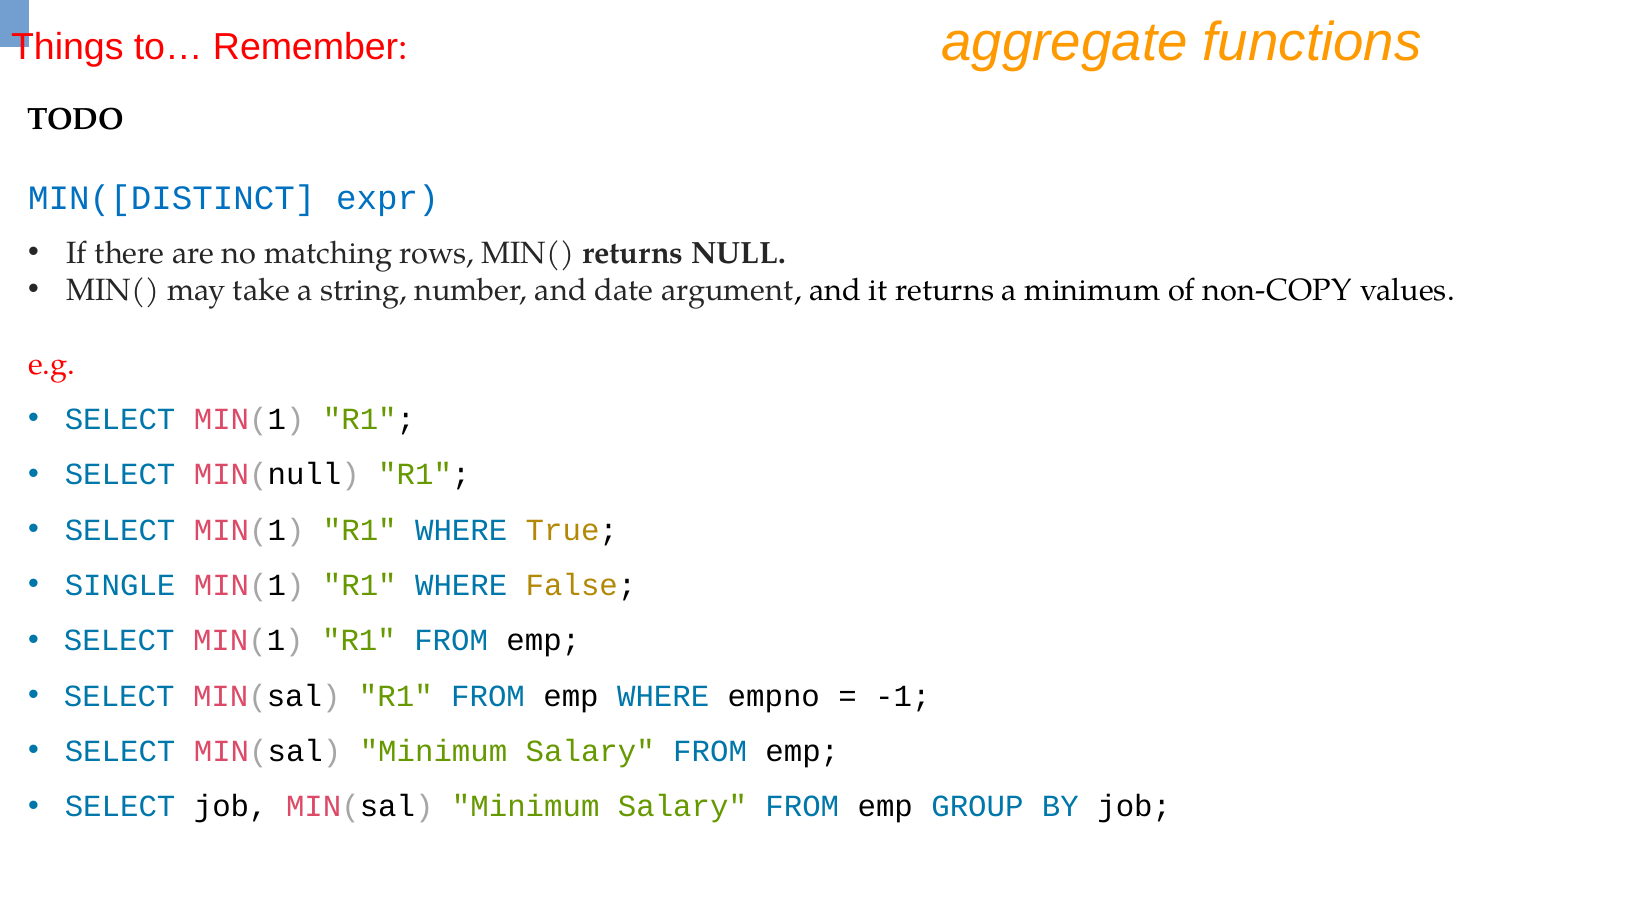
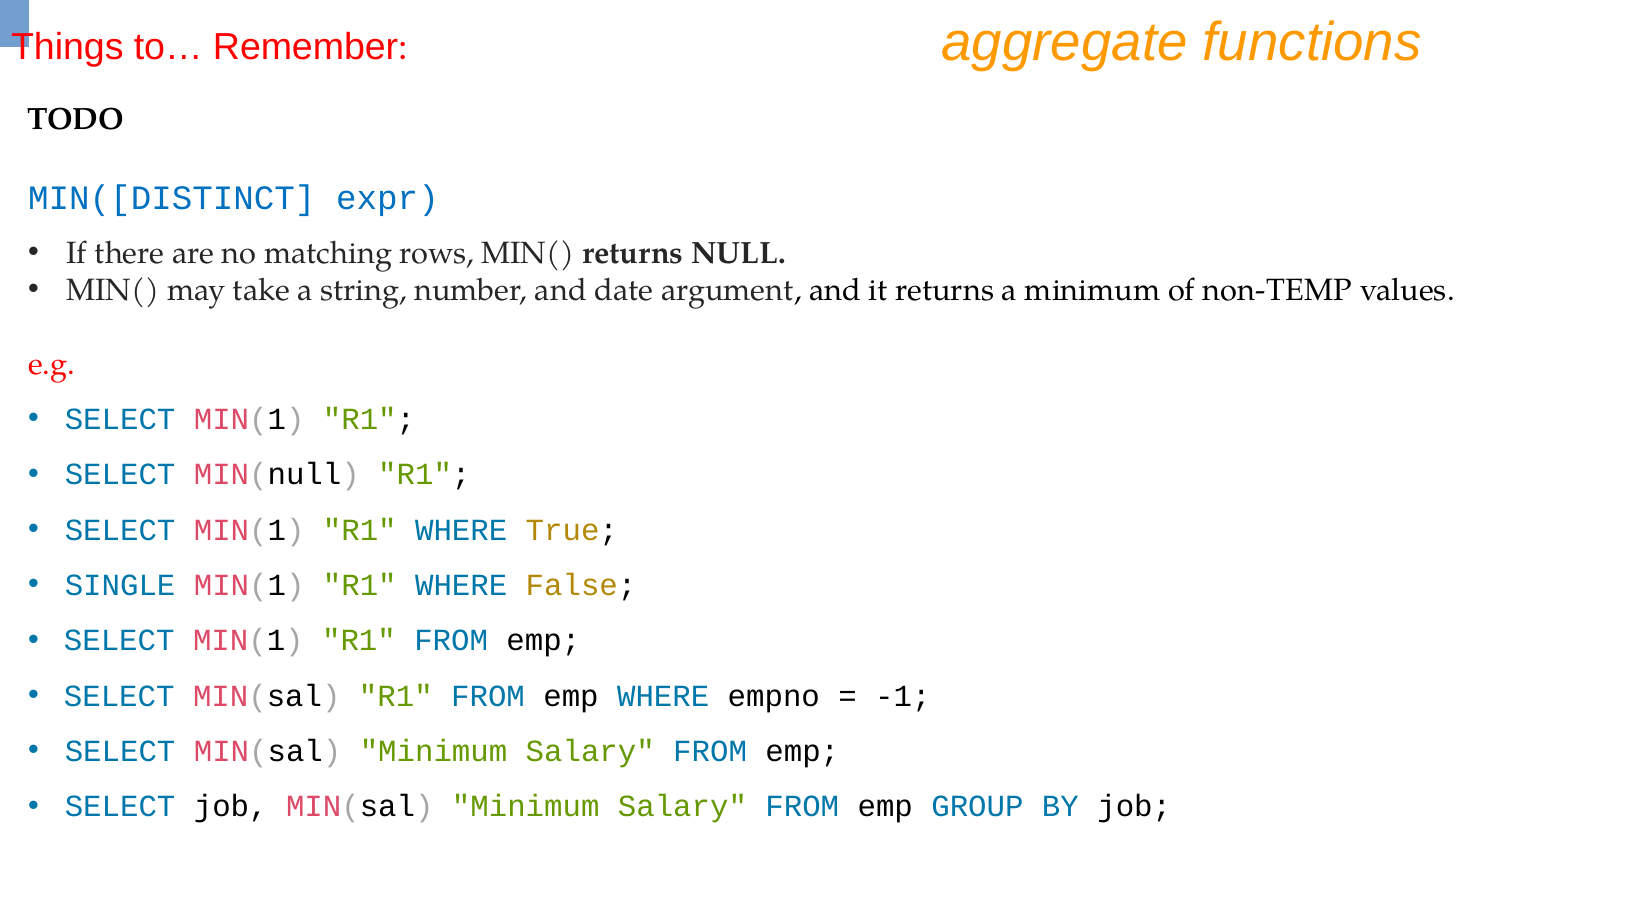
non-COPY: non-COPY -> non-TEMP
